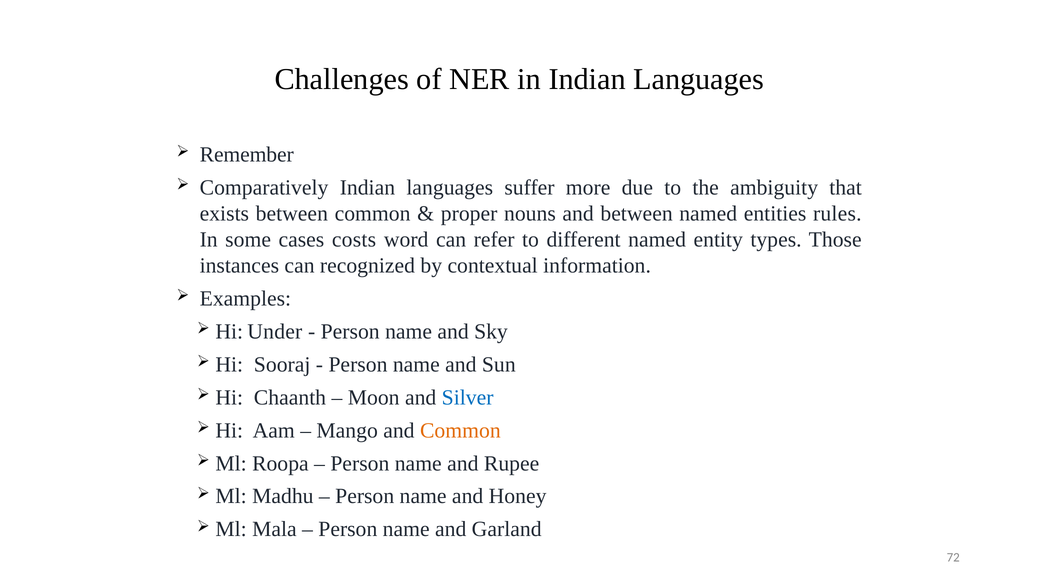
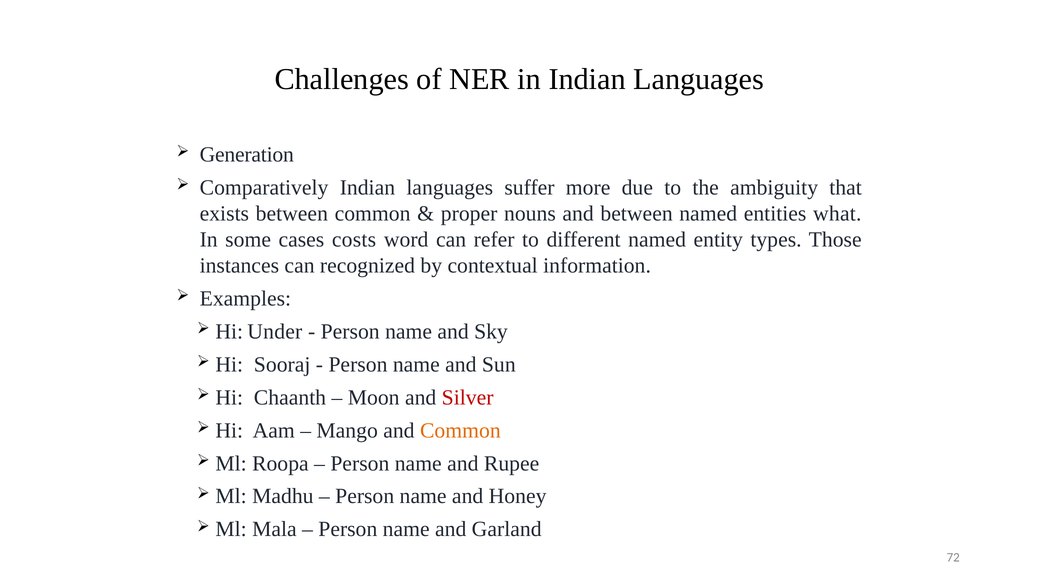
Remember: Remember -> Generation
rules: rules -> what
Silver colour: blue -> red
